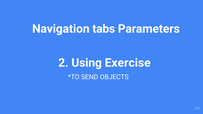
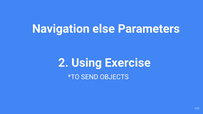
tabs: tabs -> else
